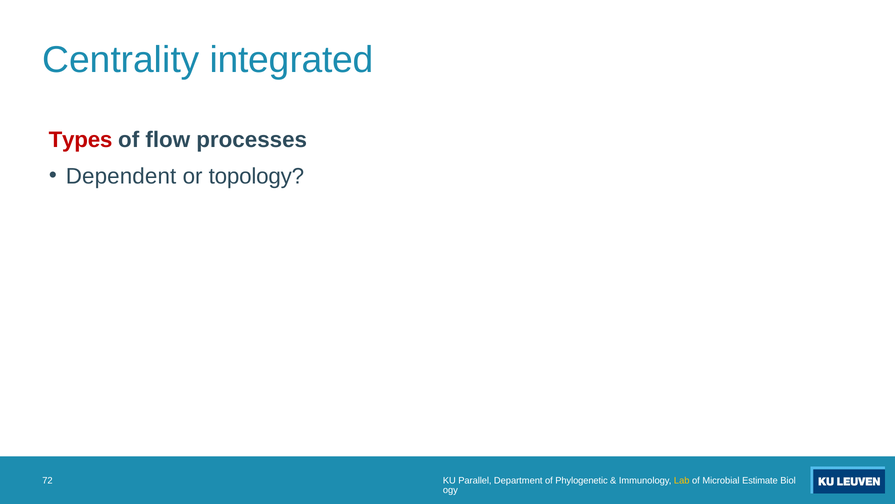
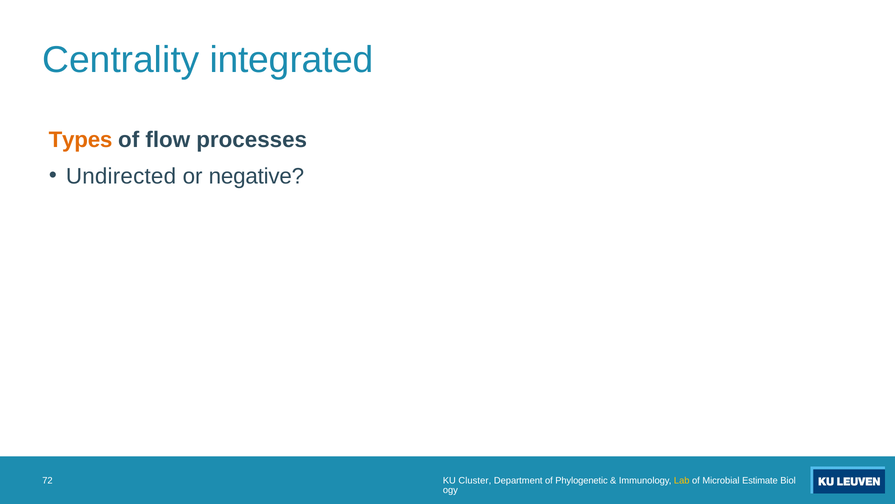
Types colour: red -> orange
Dependent: Dependent -> Undirected
topology: topology -> negative
Parallel: Parallel -> Cluster
